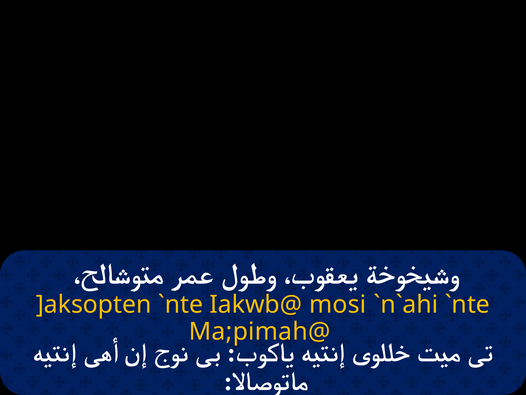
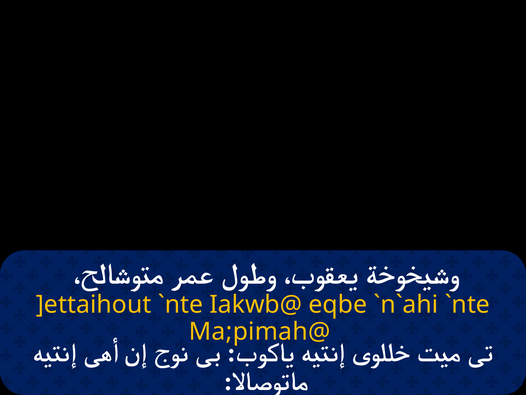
]aksopten: ]aksopten -> ]ettaihout
mosi: mosi -> eqbe
